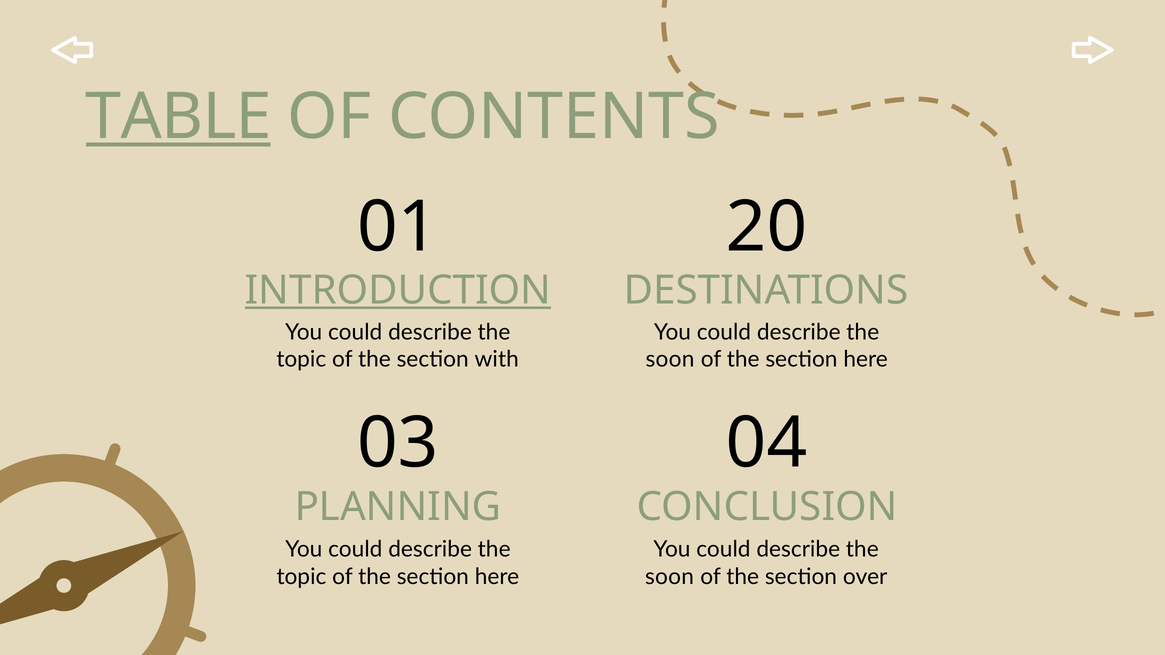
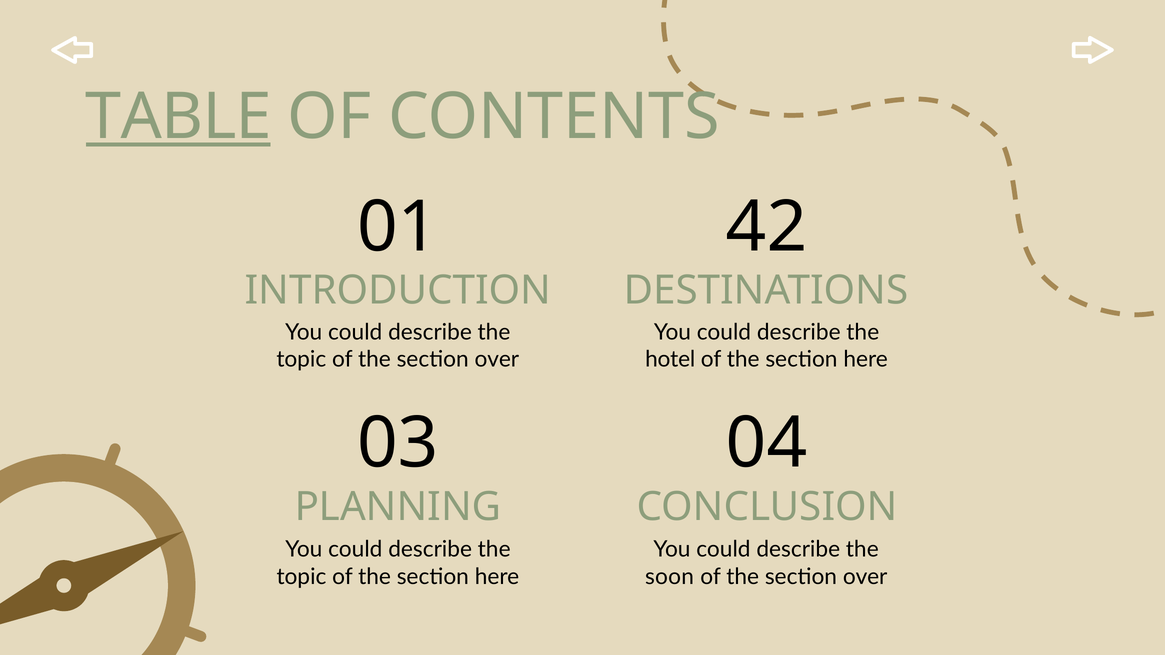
20: 20 -> 42
INTRODUCTION underline: present -> none
with at (497, 360): with -> over
soon at (670, 360): soon -> hotel
